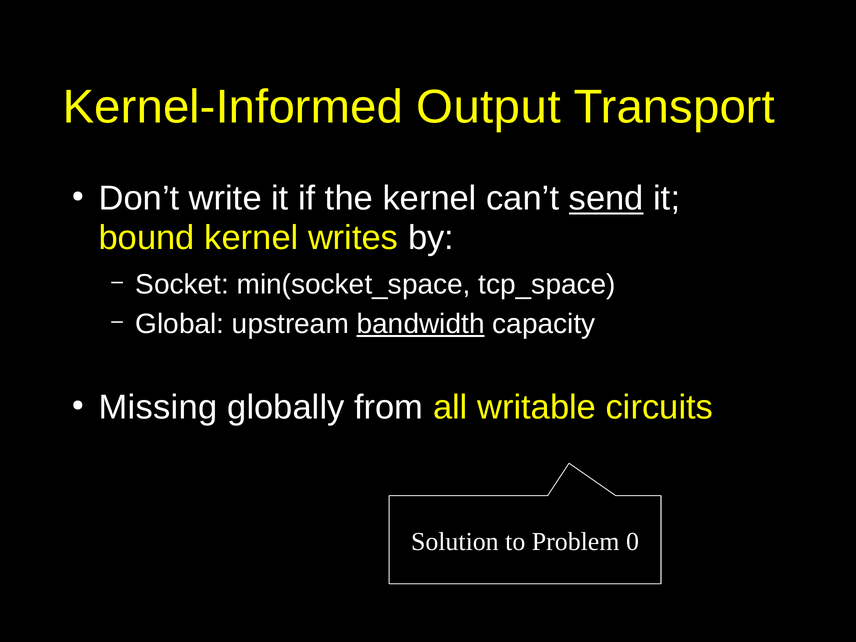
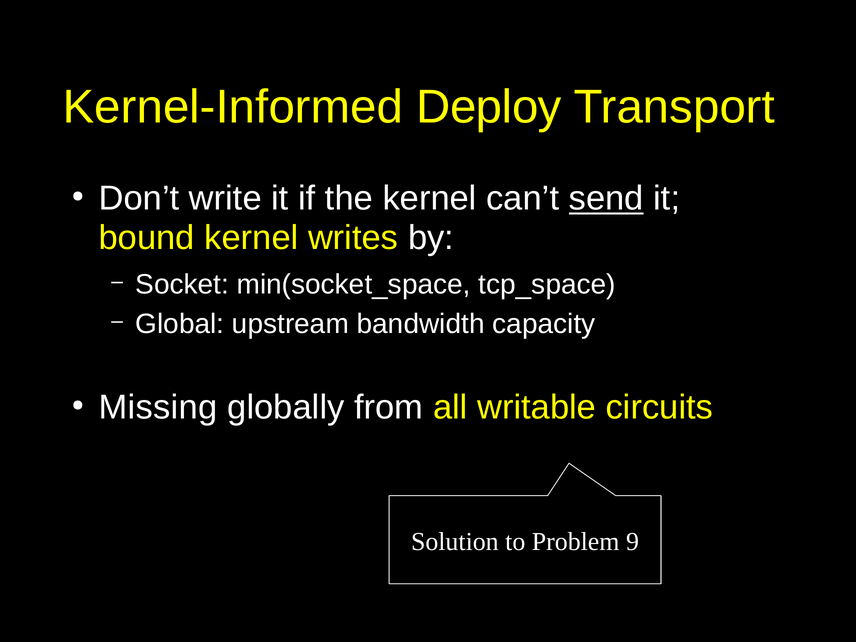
Output: Output -> Deploy
bandwidth underline: present -> none
0: 0 -> 9
